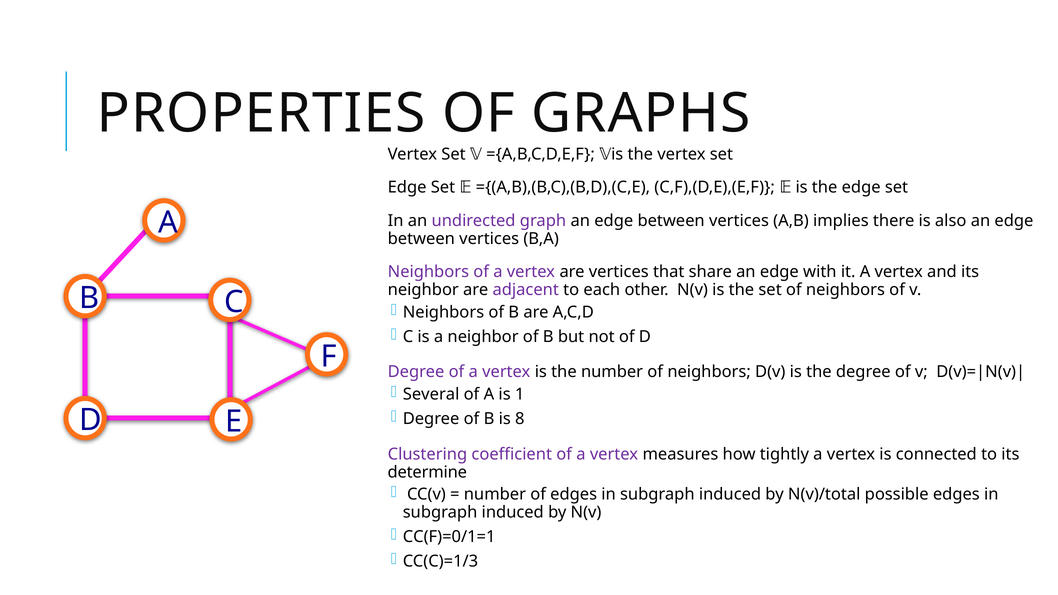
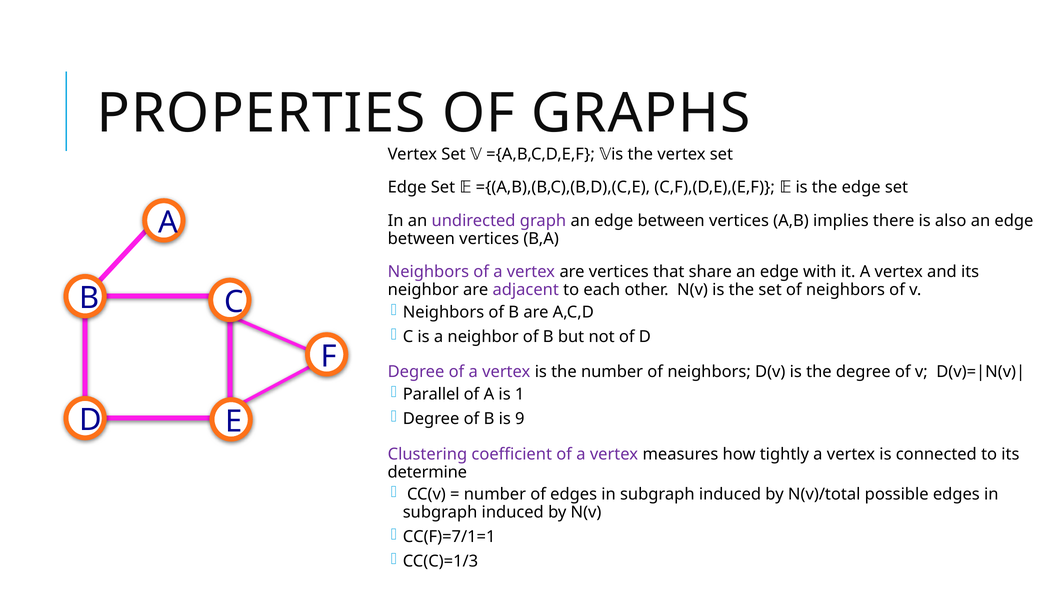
Several: Several -> Parallel
8: 8 -> 9
CC(F)=0/1=1: CC(F)=0/1=1 -> CC(F)=7/1=1
